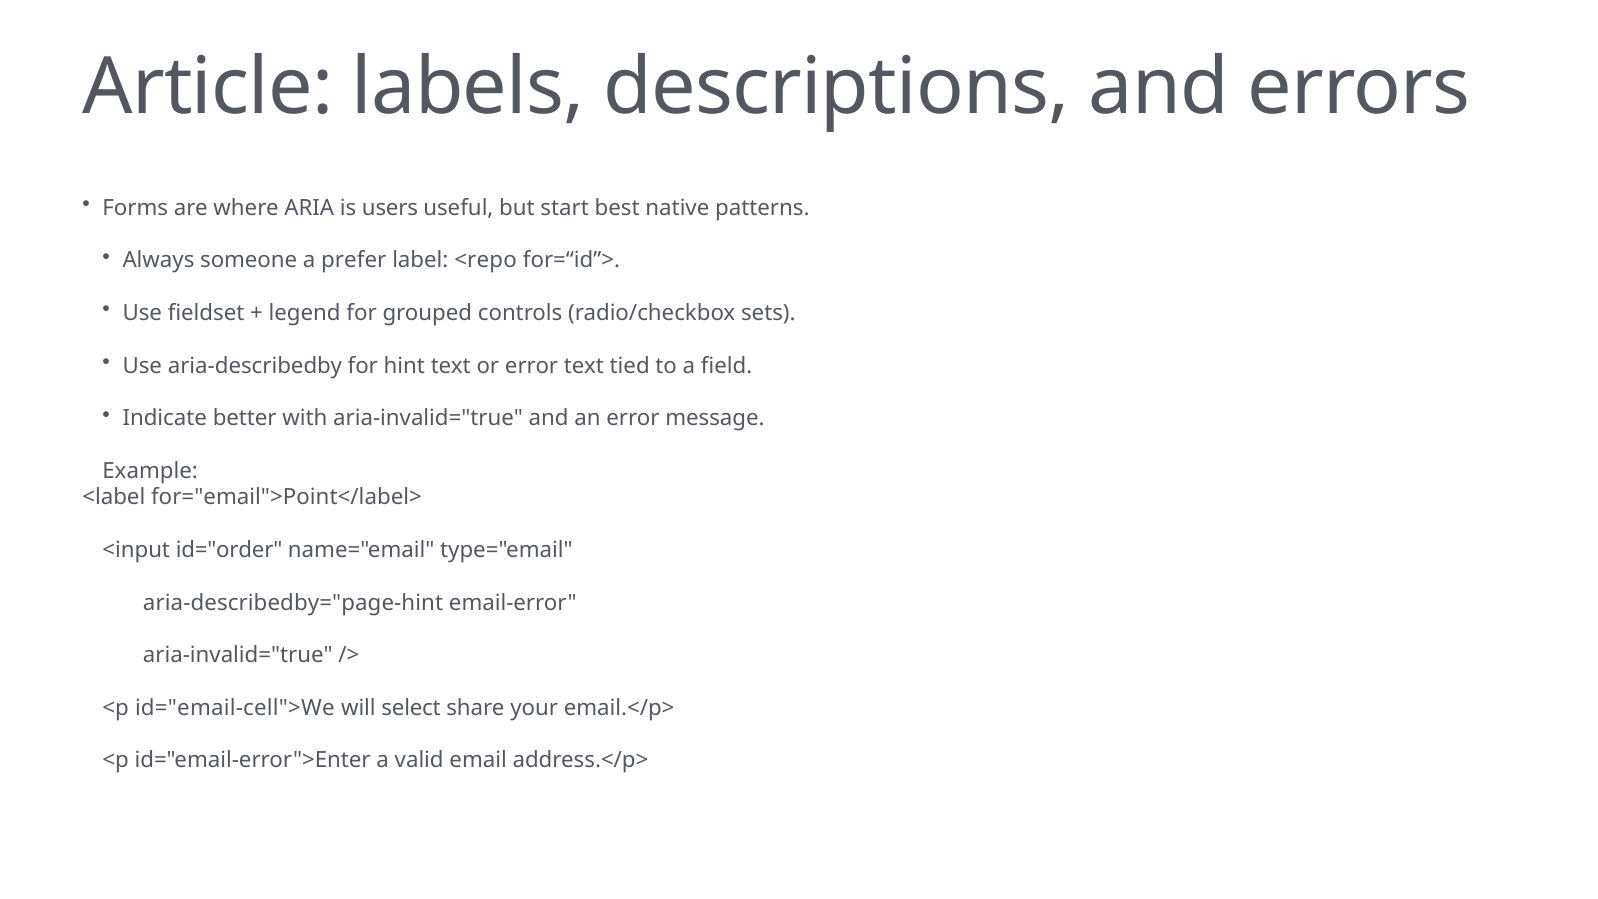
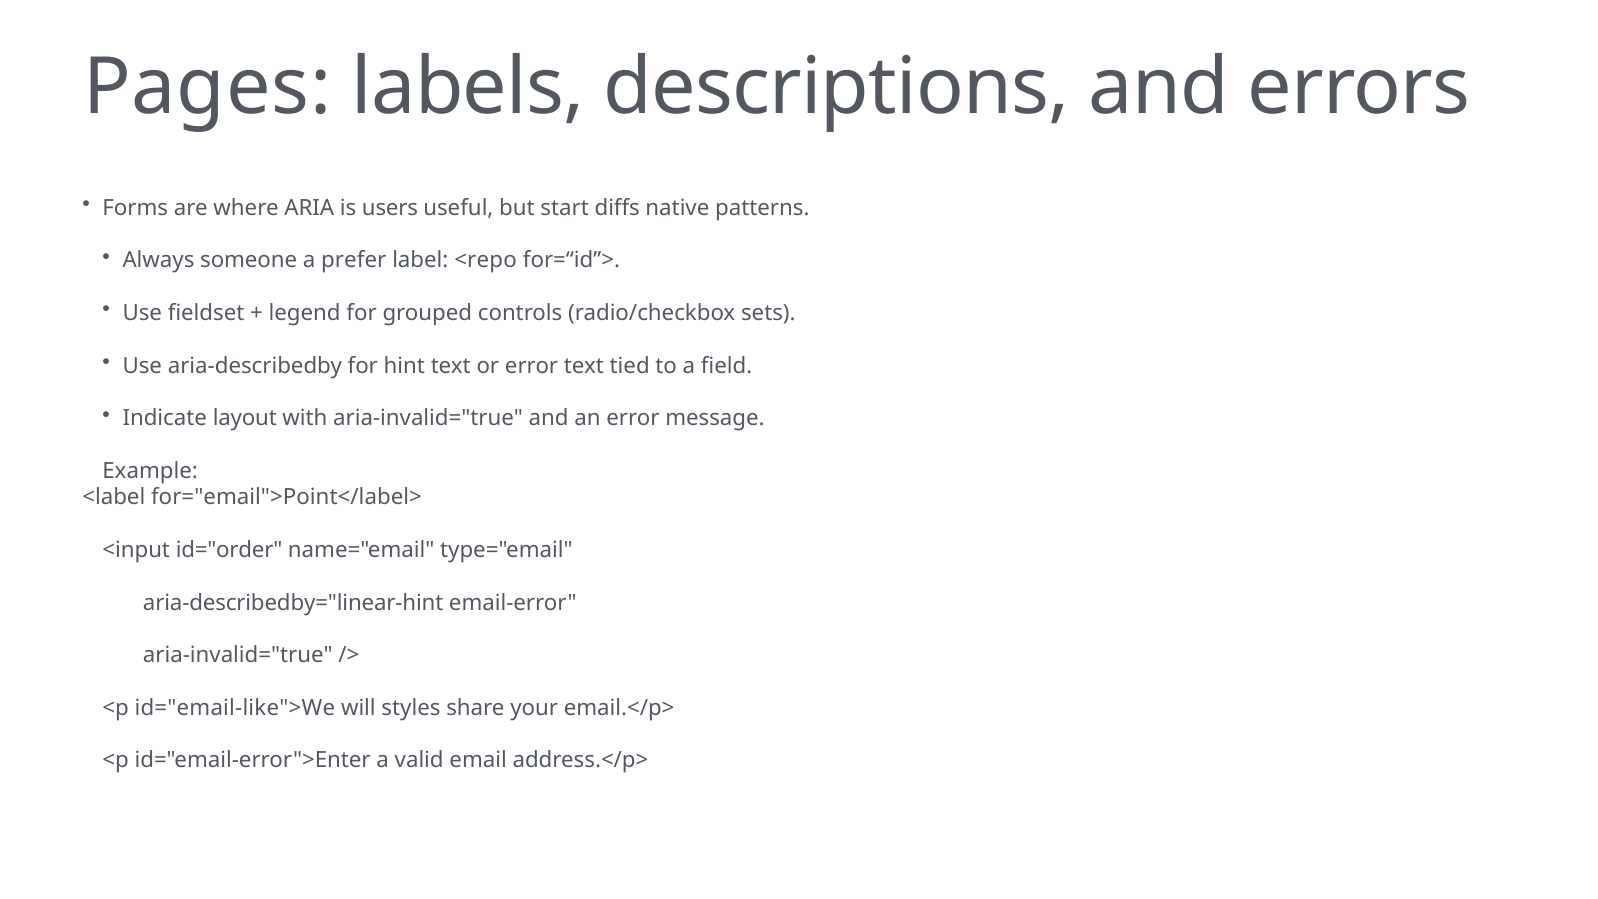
Article: Article -> Pages
best: best -> diffs
better: better -> layout
aria-describedby="page-hint: aria-describedby="page-hint -> aria-describedby="linear-hint
id="email-cell">We: id="email-cell">We -> id="email-like">We
select: select -> styles
